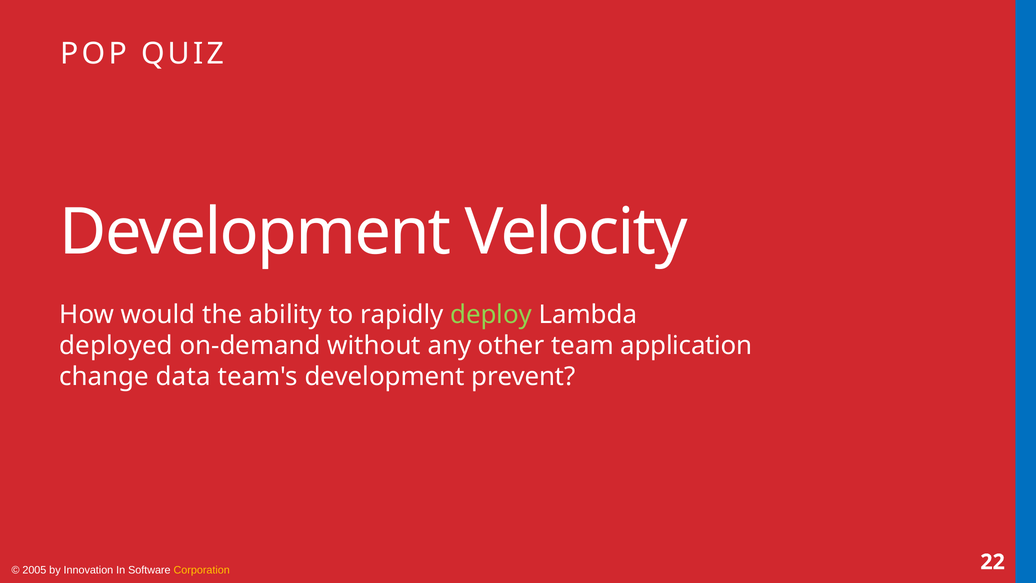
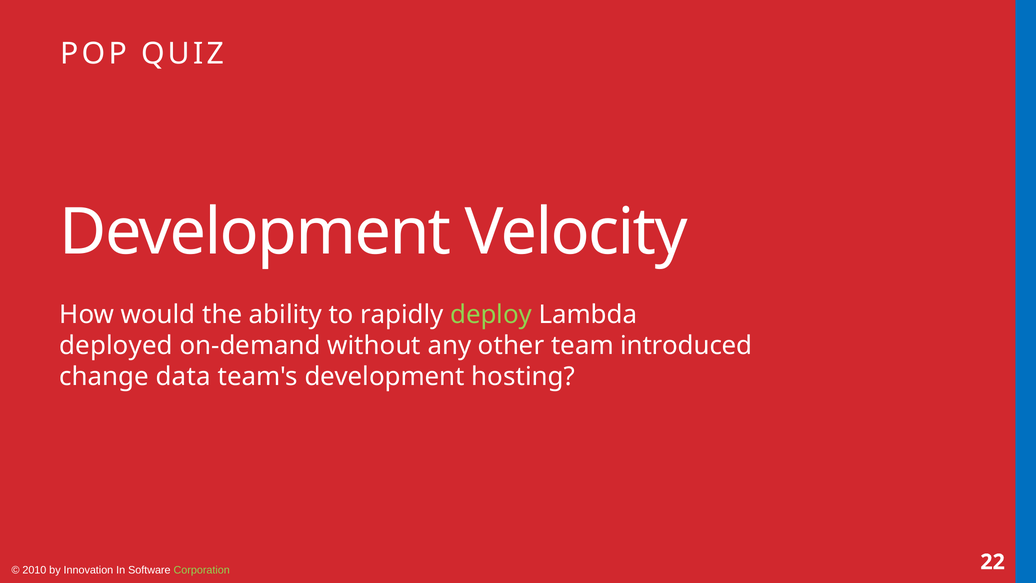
application: application -> introduced
prevent: prevent -> hosting
2005: 2005 -> 2010
Corporation colour: yellow -> light green
